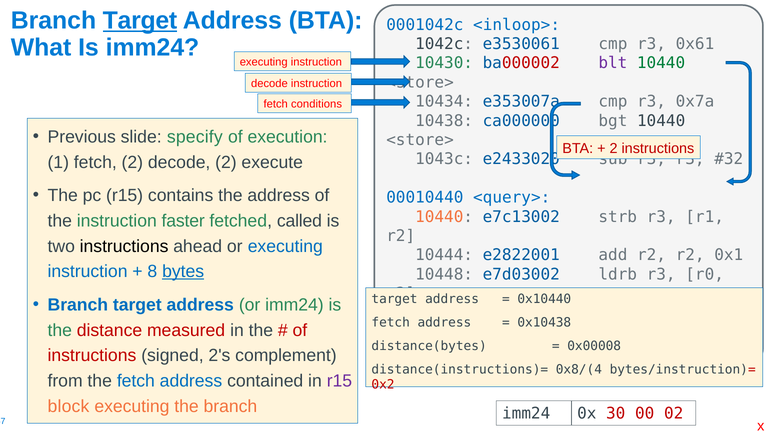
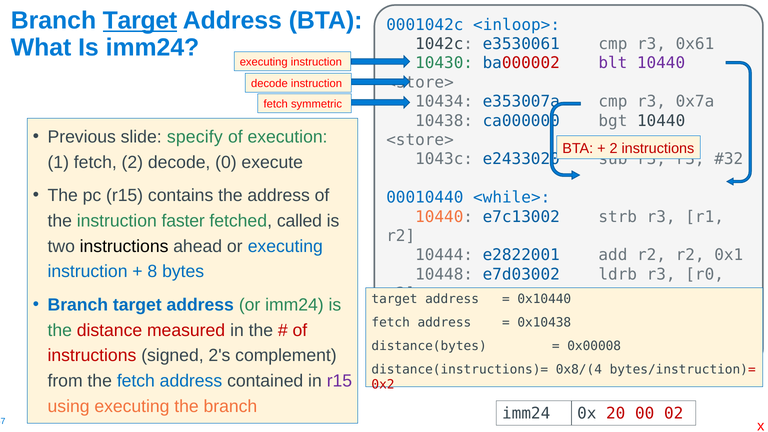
10440 at (661, 63) colour: green -> purple
conditions: conditions -> symmetric
decode 2: 2 -> 0
<query>: <query> -> <while>
bytes underline: present -> none
block: block -> using
30: 30 -> 20
